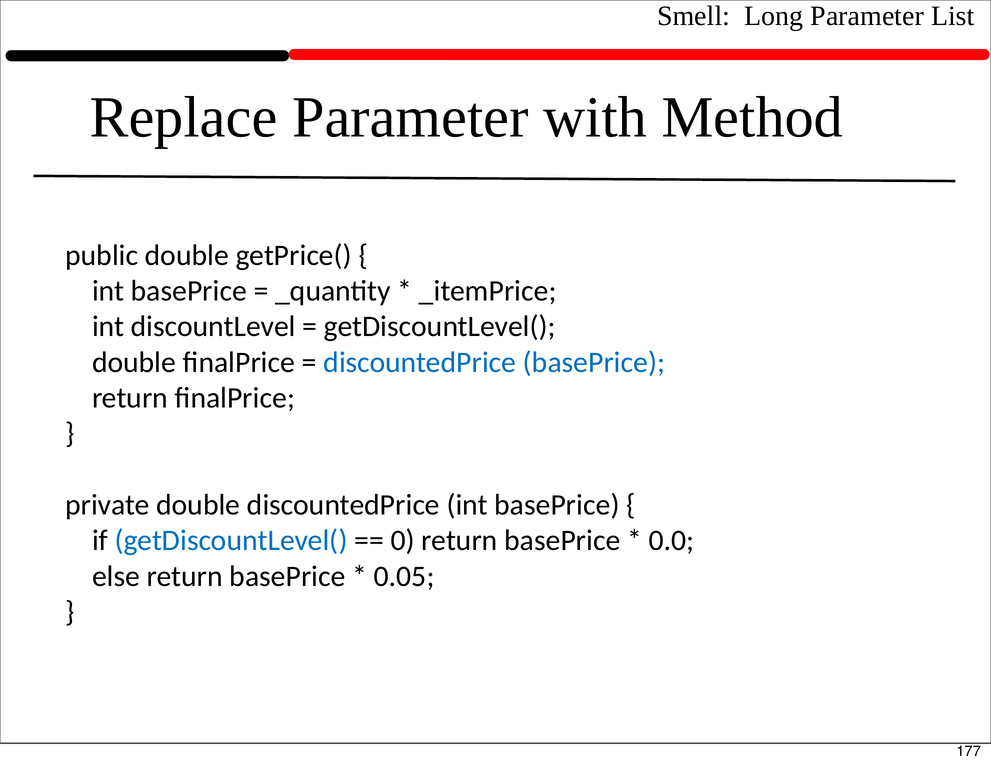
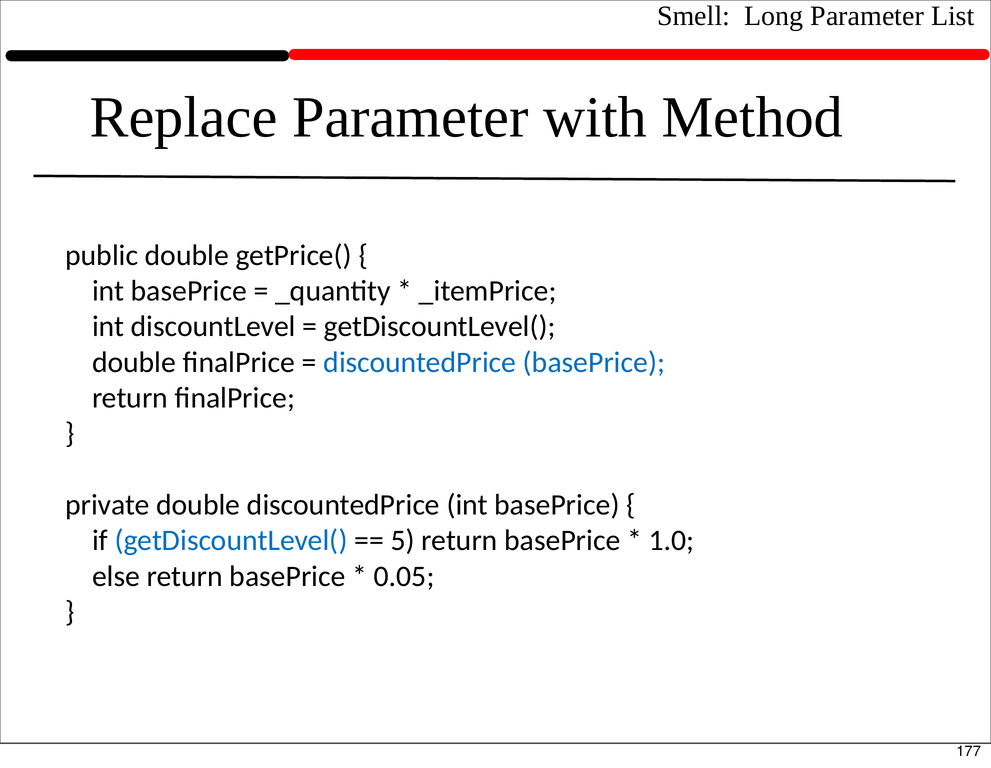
0: 0 -> 5
0.0: 0.0 -> 1.0
